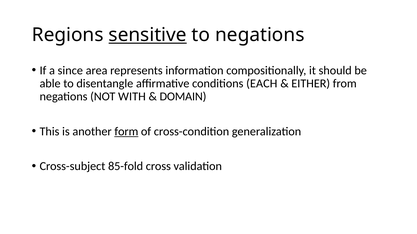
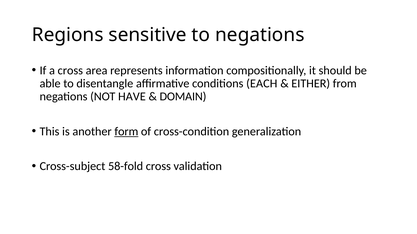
sensitive underline: present -> none
a since: since -> cross
WITH: WITH -> HAVE
85-fold: 85-fold -> 58-fold
